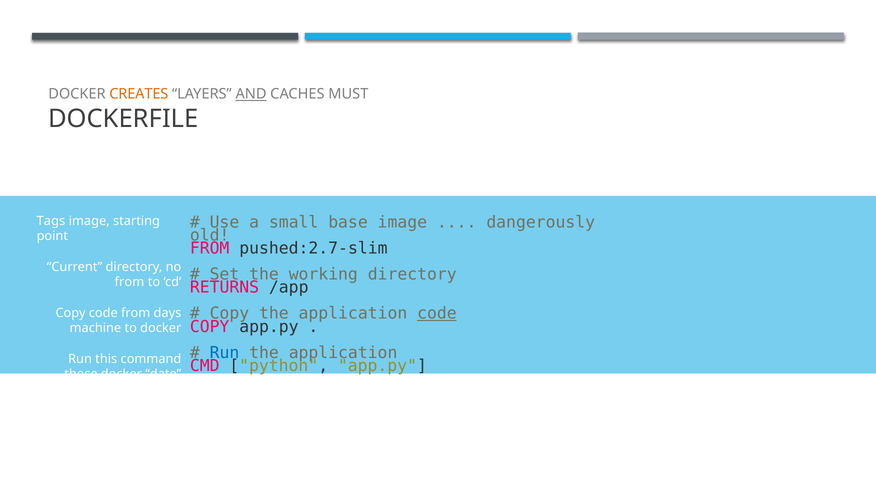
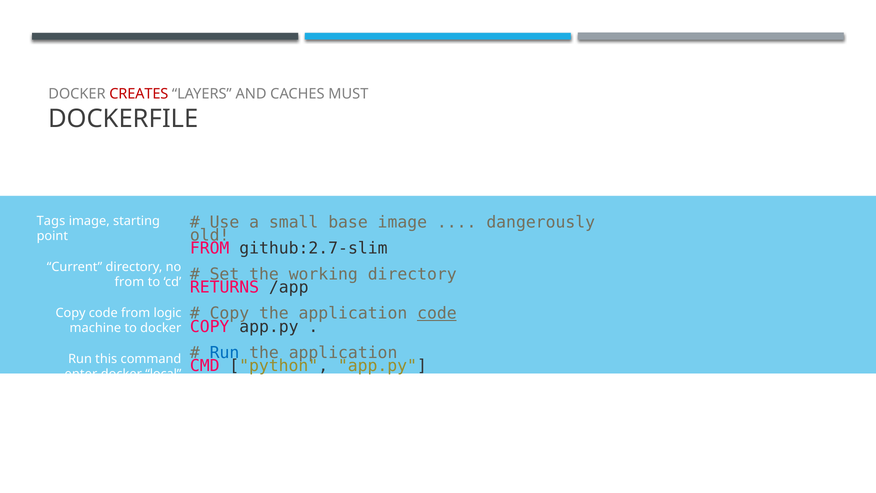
CREATES colour: orange -> red
AND underline: present -> none
pushed:2.7-slim: pushed:2.7-slim -> github:2.7-slim
days: days -> logic
those: those -> enter
date: date -> local
